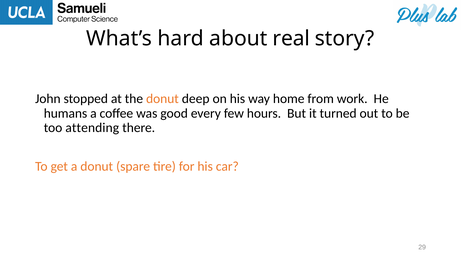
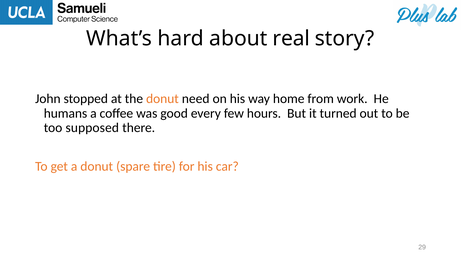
deep: deep -> need
attending: attending -> supposed
